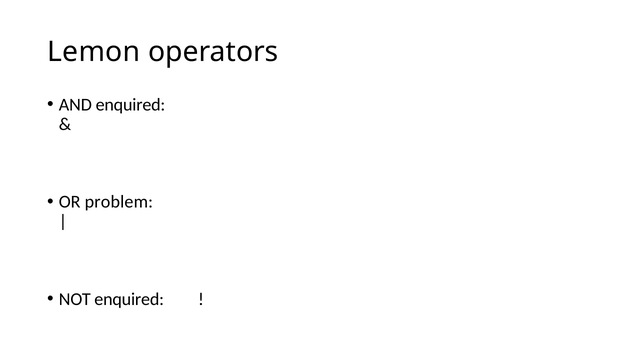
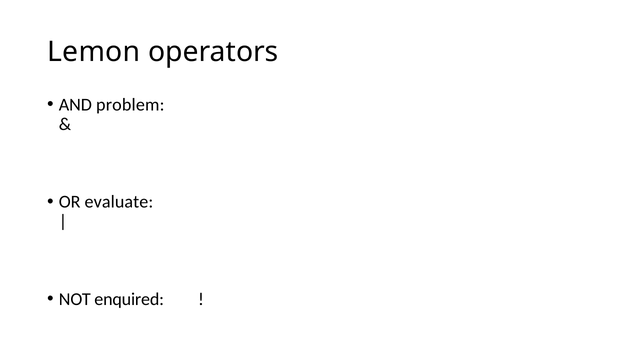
AND enquired: enquired -> problem
problem: problem -> evaluate
